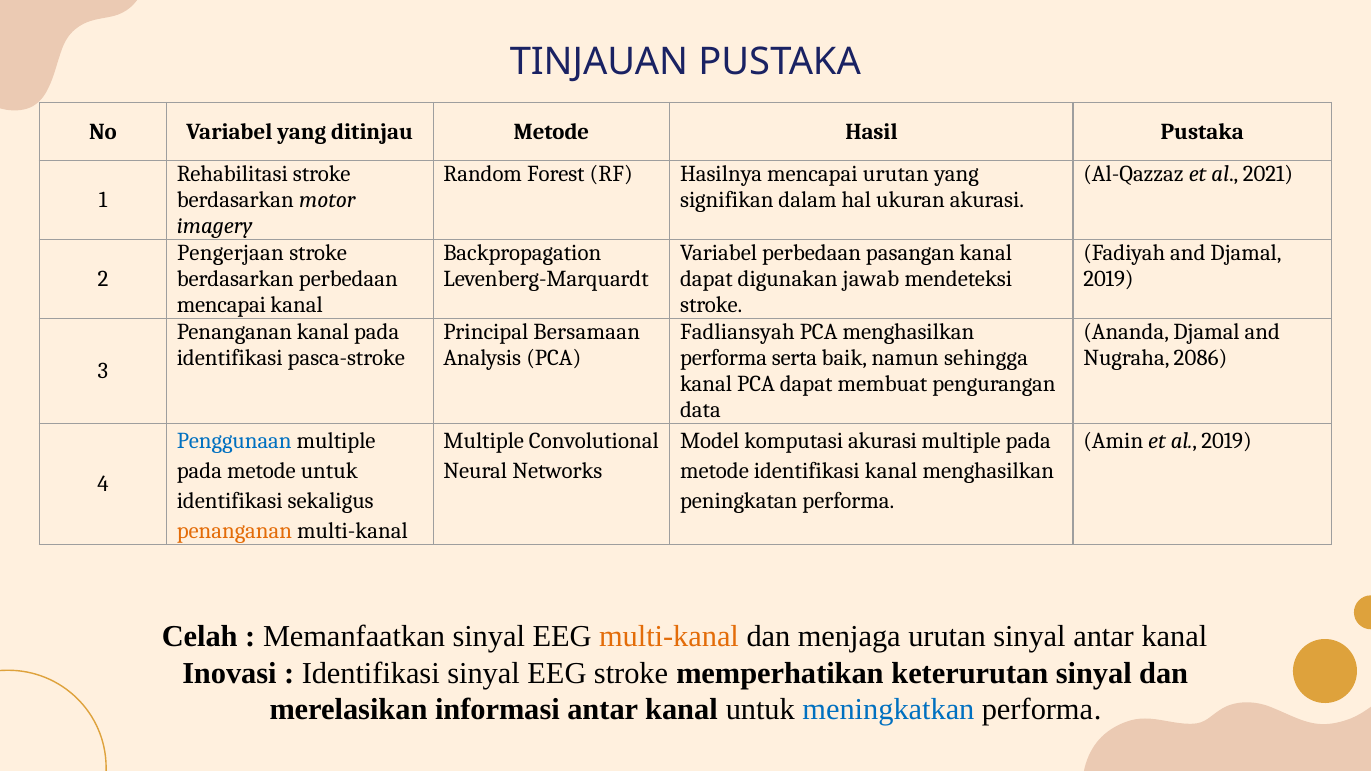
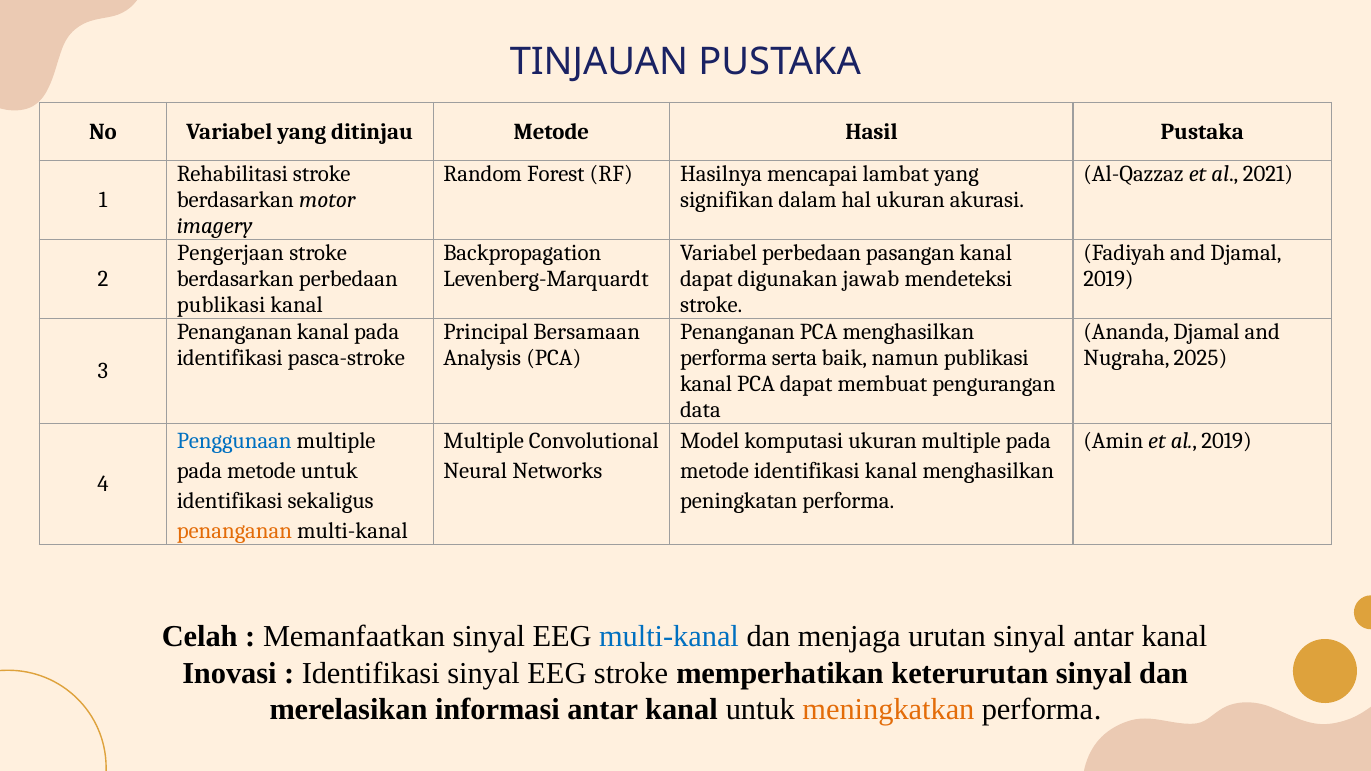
mencapai urutan: urutan -> lambat
mencapai at (221, 305): mencapai -> publikasi
Fadliansyah at (737, 332): Fadliansyah -> Penanganan
namun sehingga: sehingga -> publikasi
2086: 2086 -> 2025
komputasi akurasi: akurasi -> ukuran
multi-kanal at (669, 637) colour: orange -> blue
meningkatkan colour: blue -> orange
